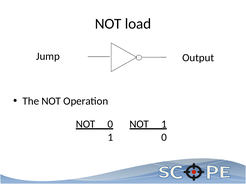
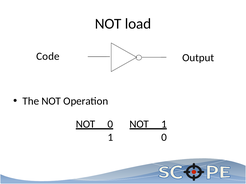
Jump: Jump -> Code
